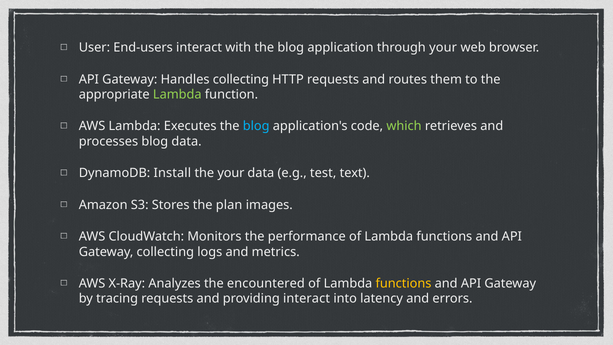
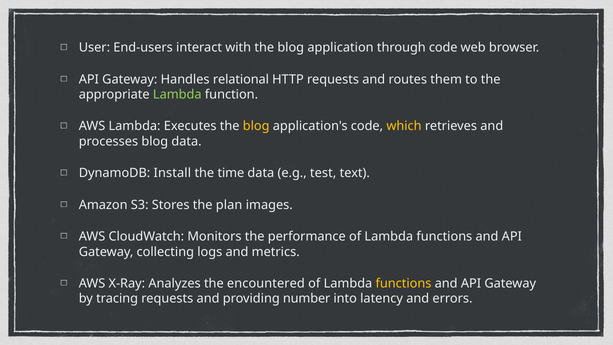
through your: your -> code
Handles collecting: collecting -> relational
blog at (256, 126) colour: light blue -> yellow
which colour: light green -> yellow
the your: your -> time
providing interact: interact -> number
